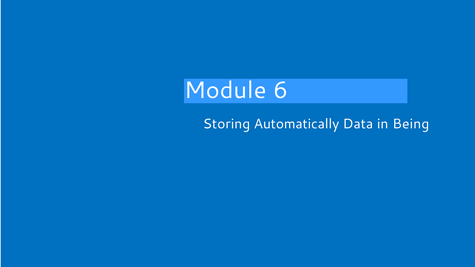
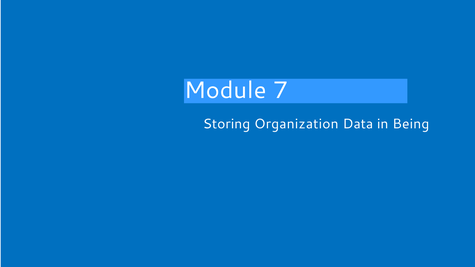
6: 6 -> 7
Automatically: Automatically -> Organization
